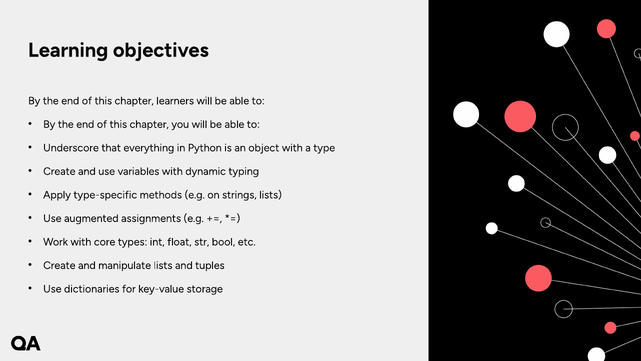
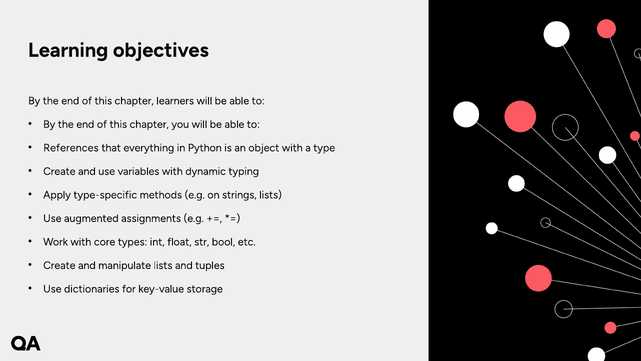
Underscore: Underscore -> References
